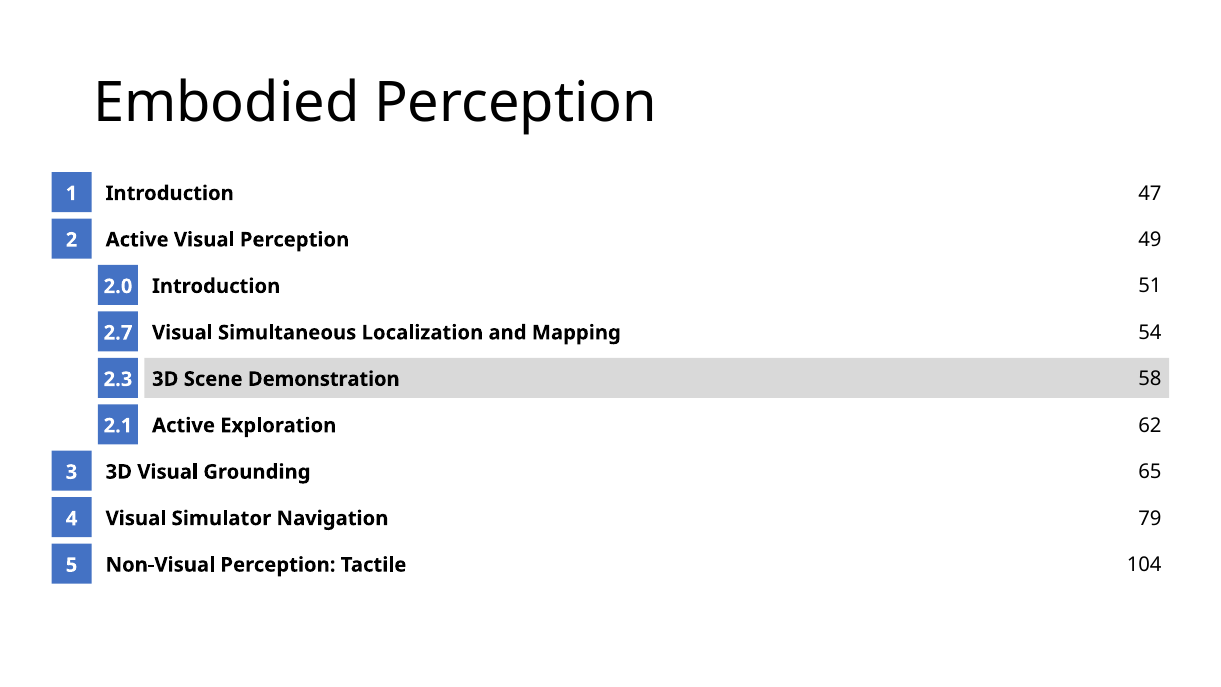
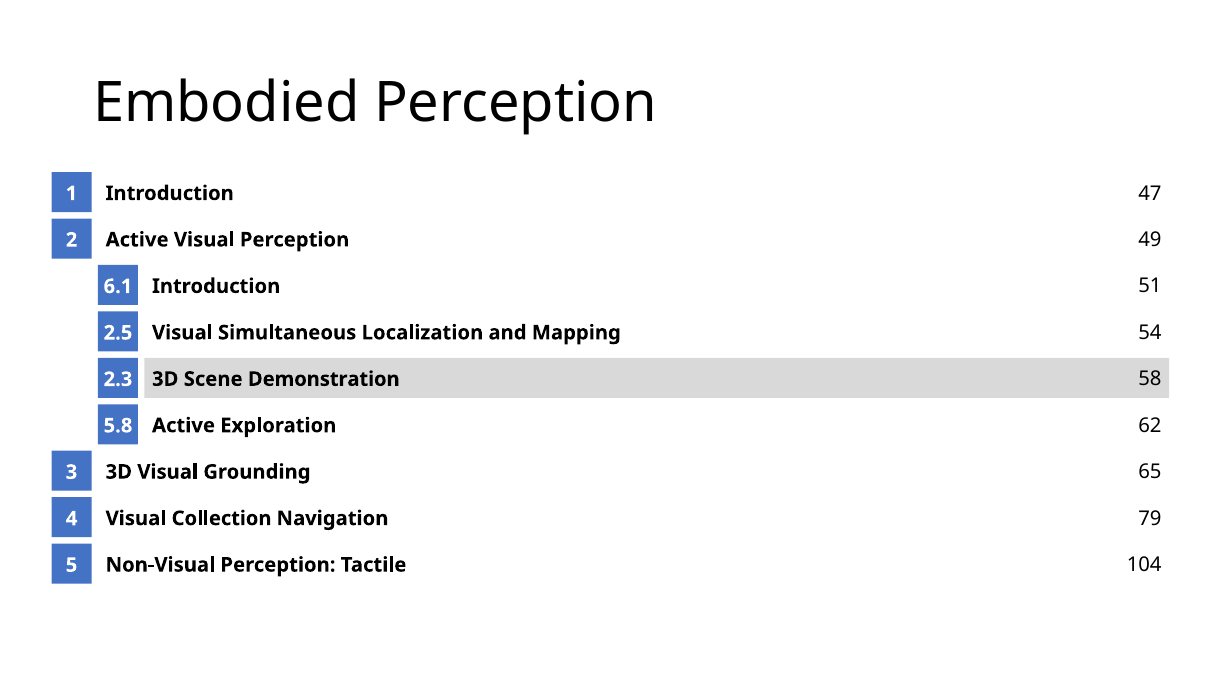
2.0: 2.0 -> 6.1
2.7: 2.7 -> 2.5
2.1: 2.1 -> 5.8
Simulator: Simulator -> Collection
